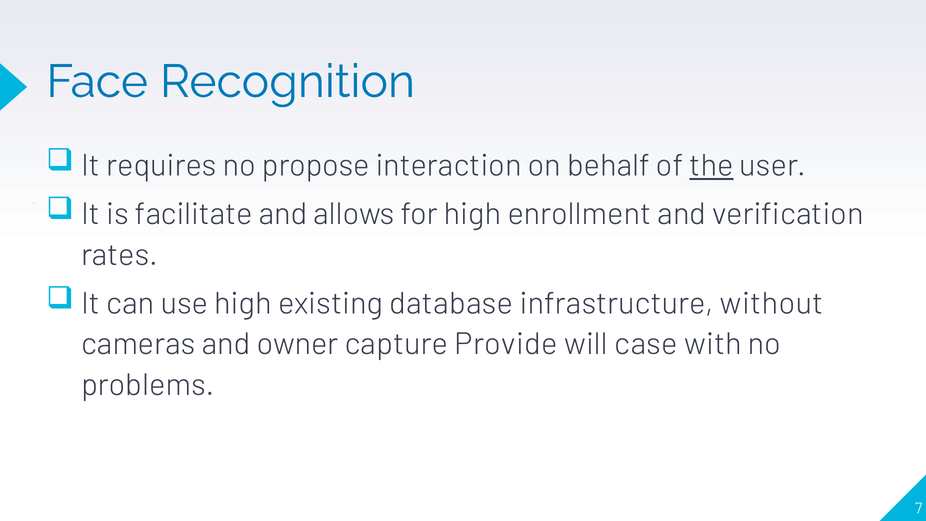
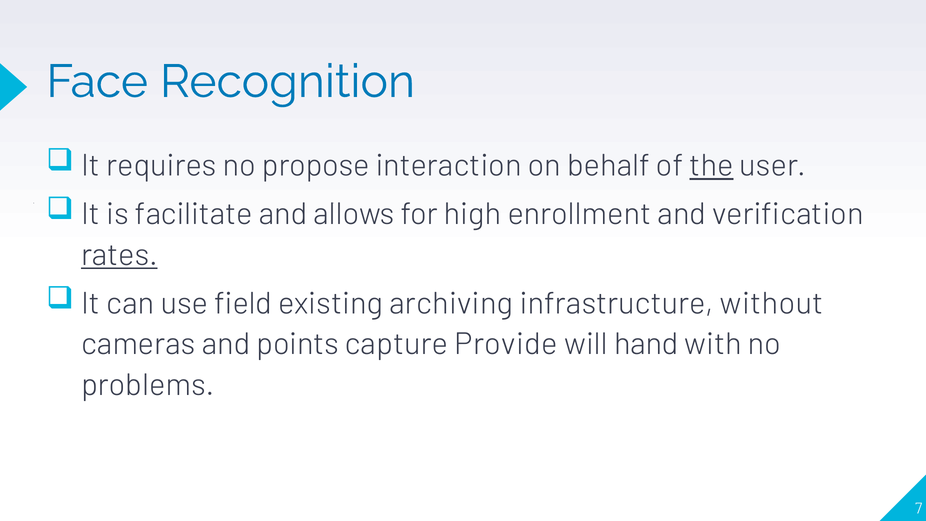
rates underline: none -> present
use high: high -> field
database: database -> archiving
owner: owner -> points
case: case -> hand
